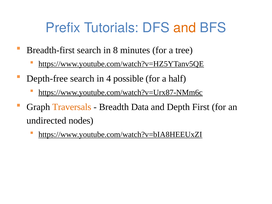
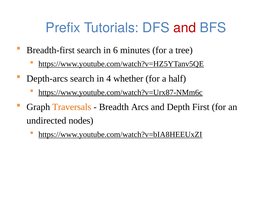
and at (185, 28) colour: orange -> red
8: 8 -> 6
Depth-free: Depth-free -> Depth-arcs
possible: possible -> whether
Data: Data -> Arcs
